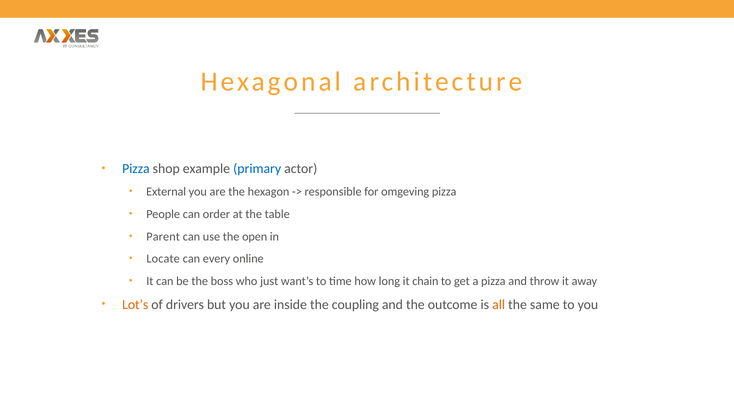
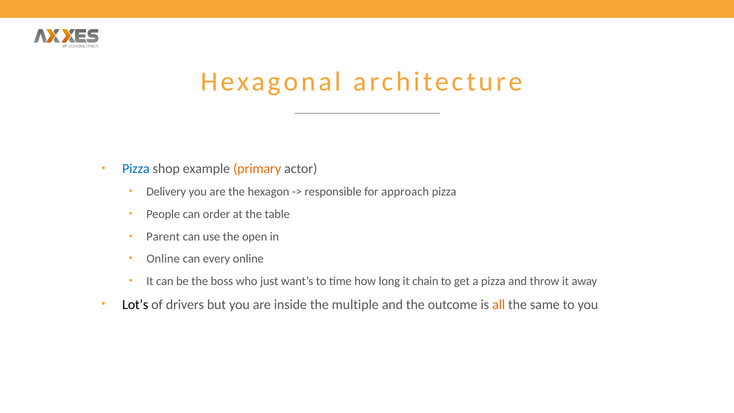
primary colour: blue -> orange
External: External -> Delivery
omgeving: omgeving -> approach
Locate at (163, 259): Locate -> Online
Lot’s colour: orange -> black
coupling: coupling -> multiple
